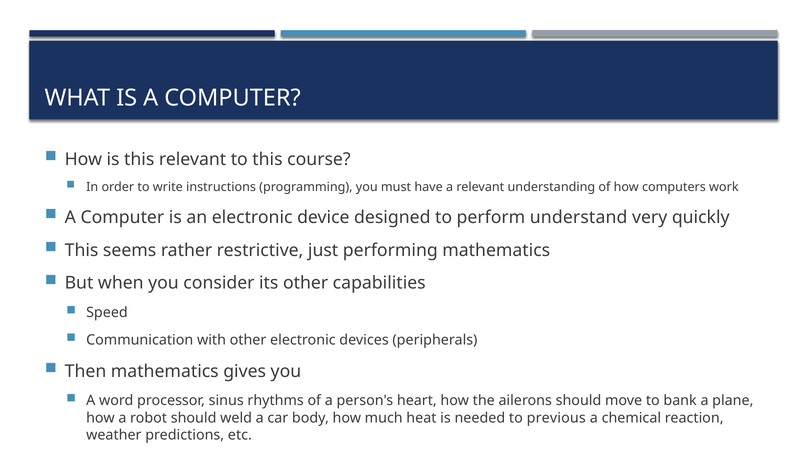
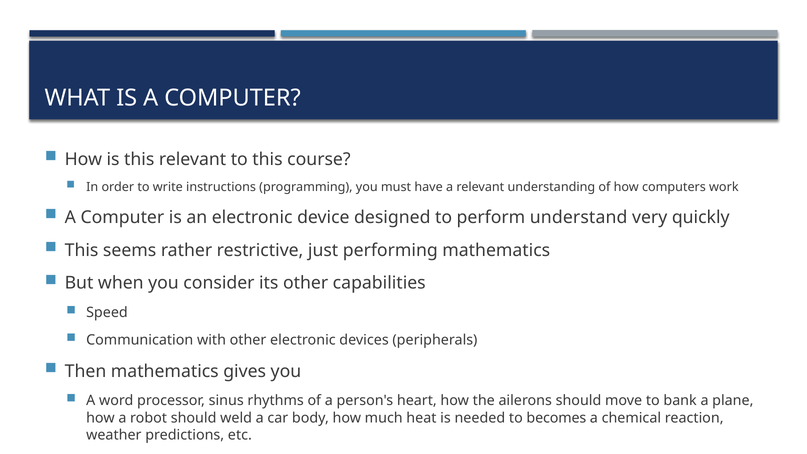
previous: previous -> becomes
